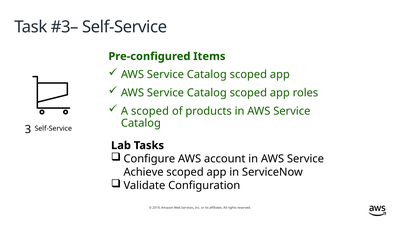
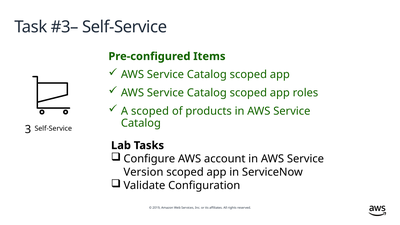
Achieve: Achieve -> Version
